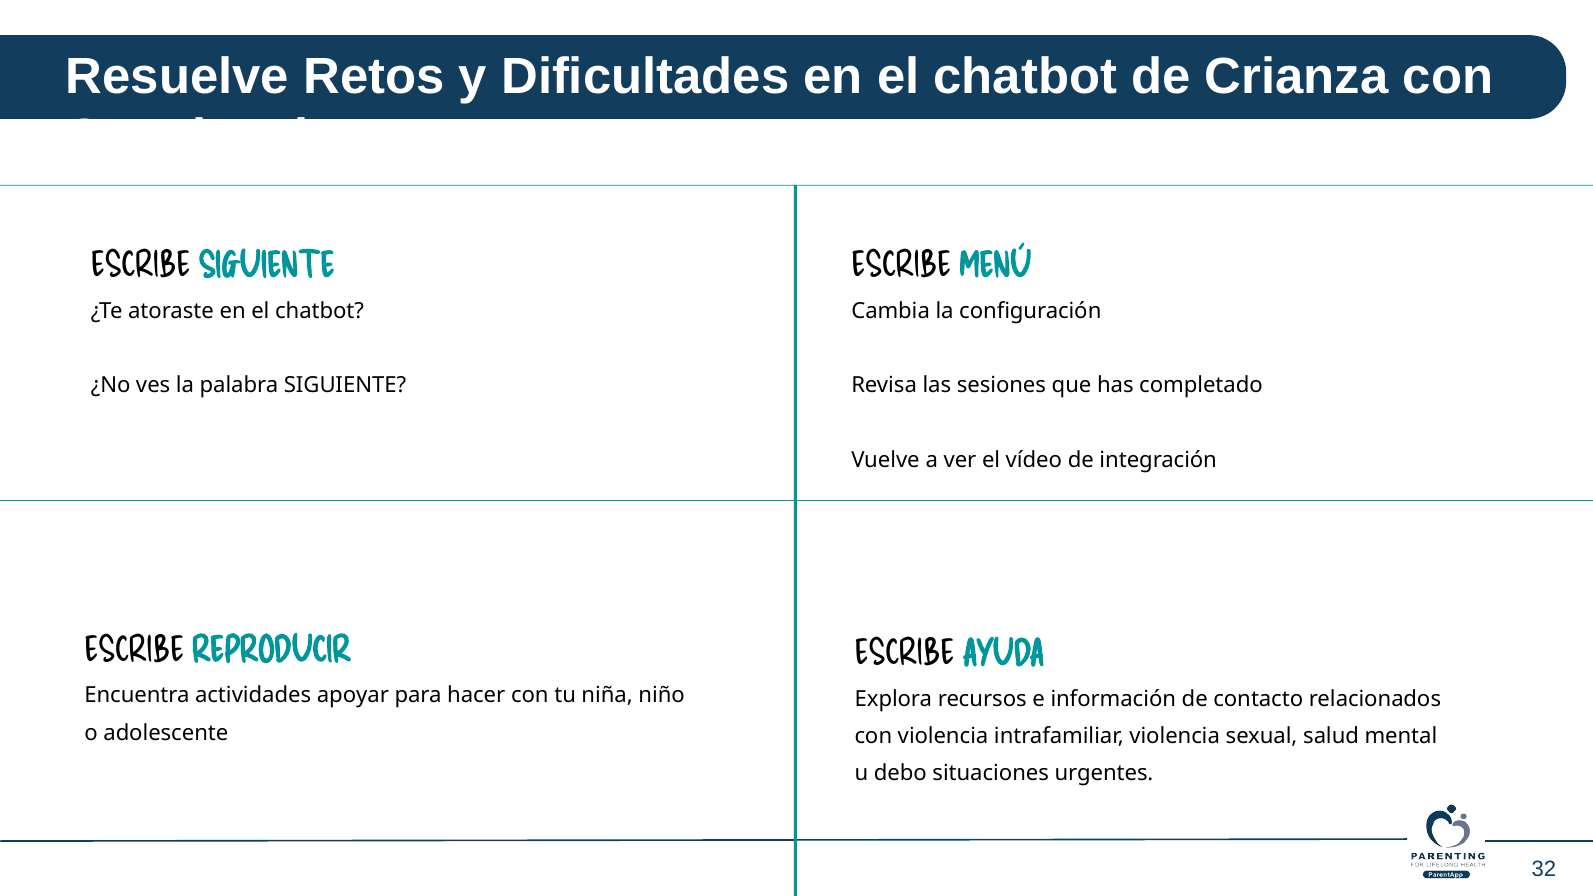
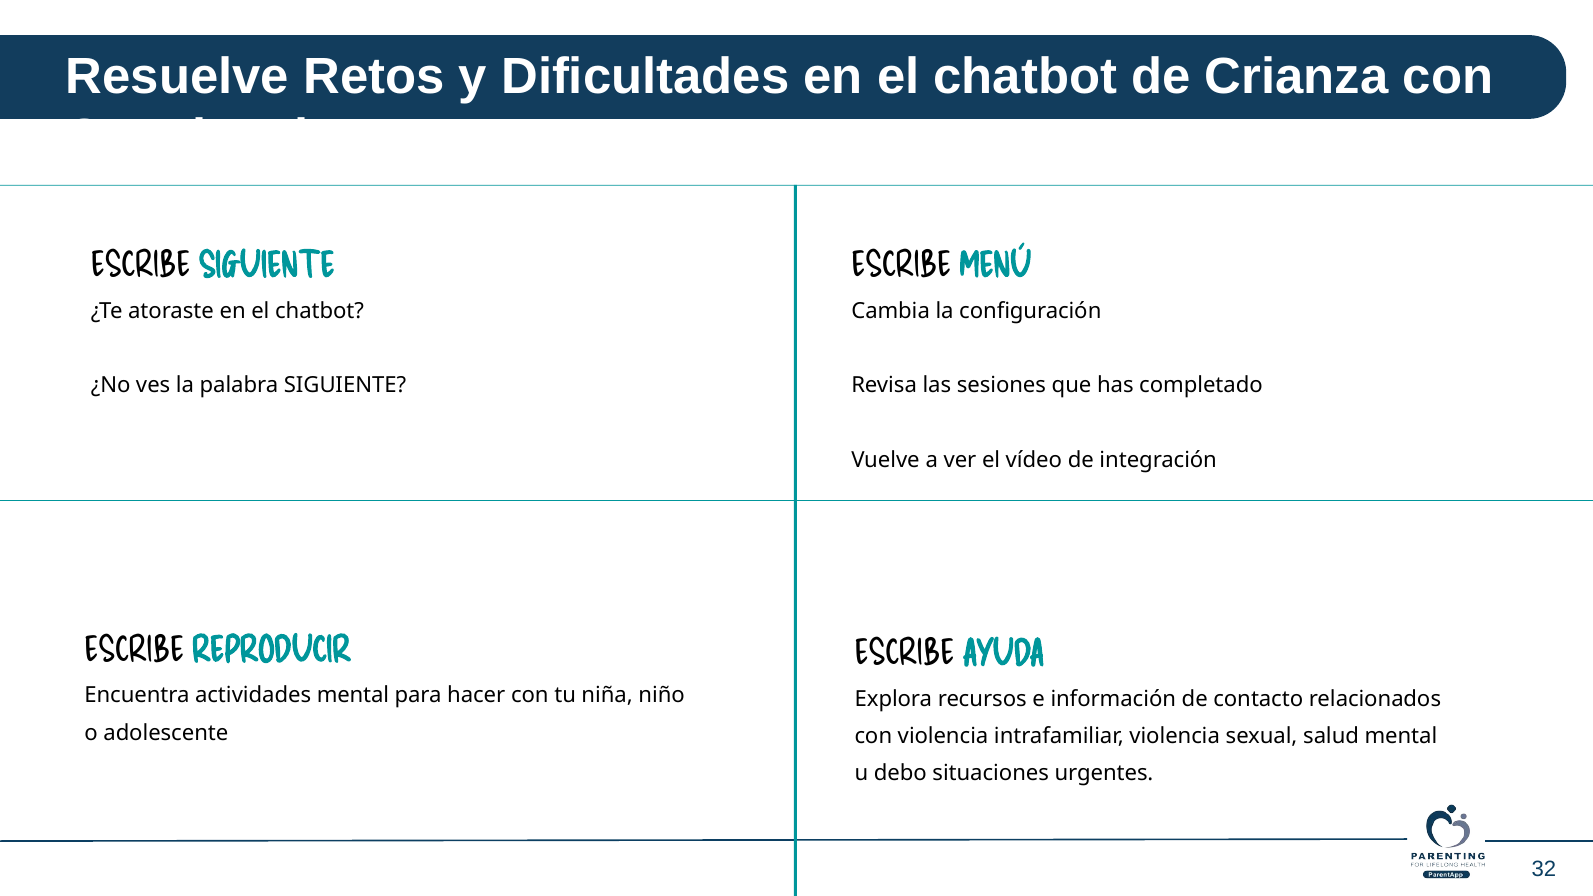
actividades apoyar: apoyar -> mental
